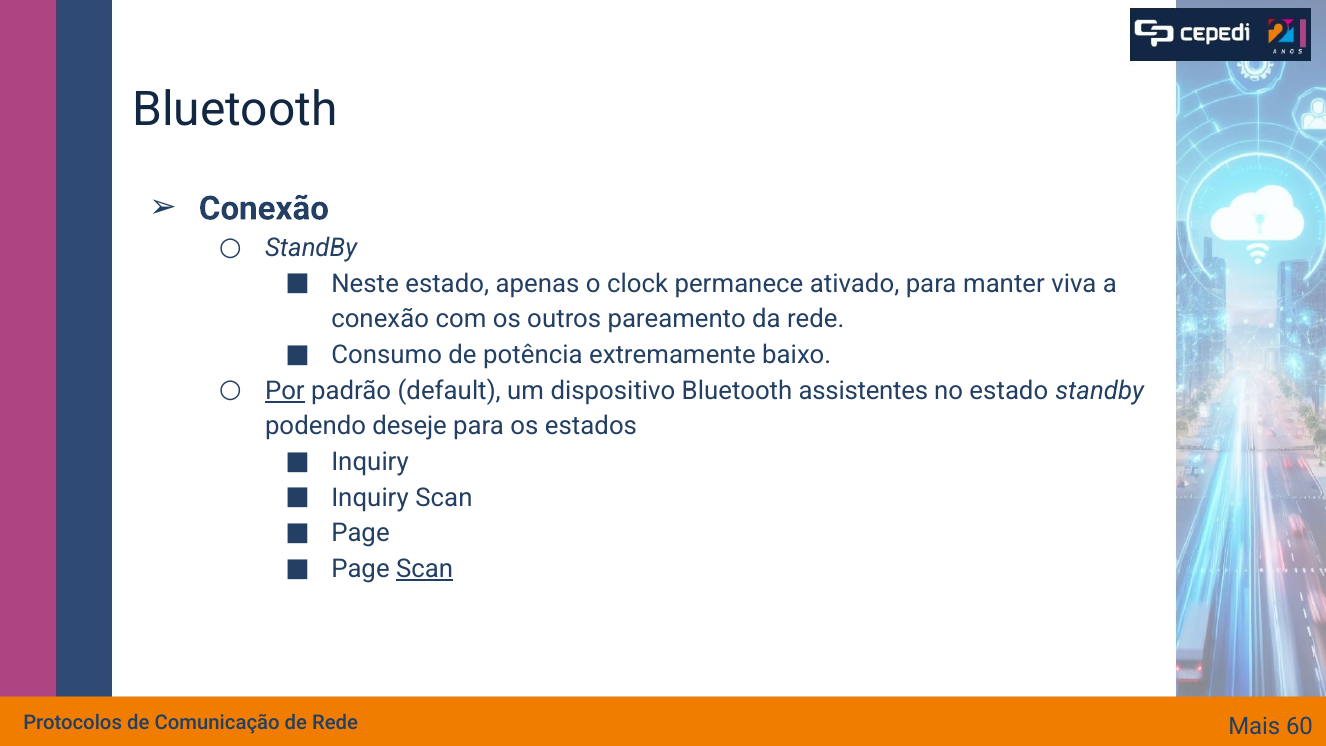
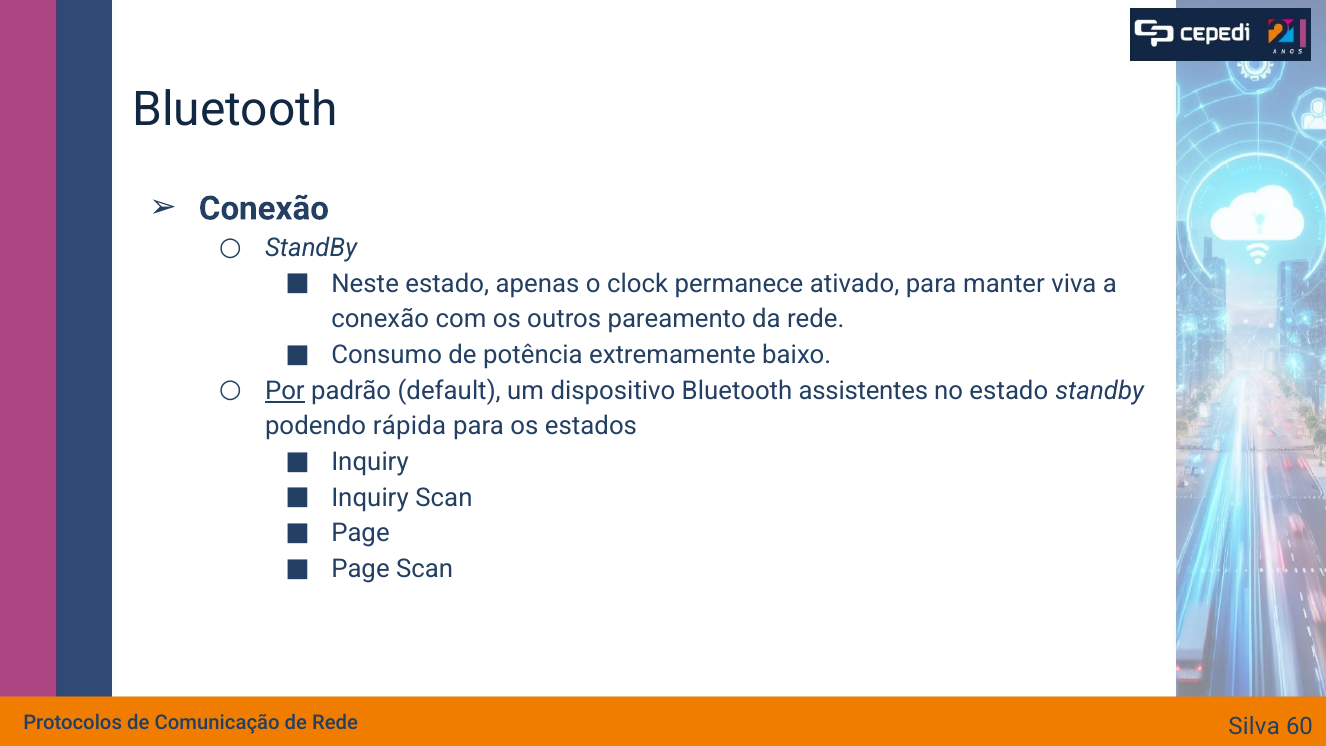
deseje: deseje -> rápida
Scan at (425, 569) underline: present -> none
Mais: Mais -> Silva
